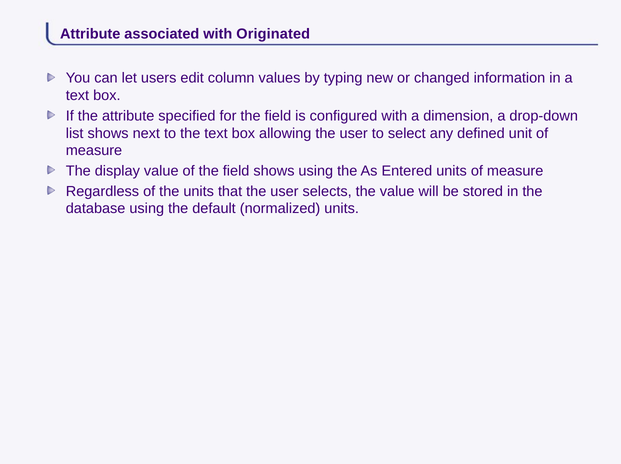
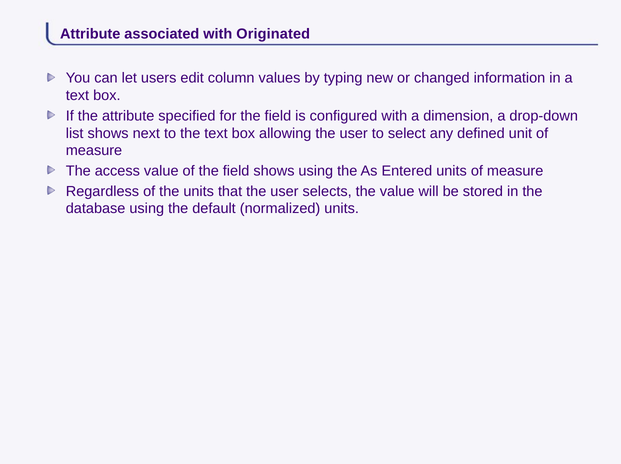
display: display -> access
